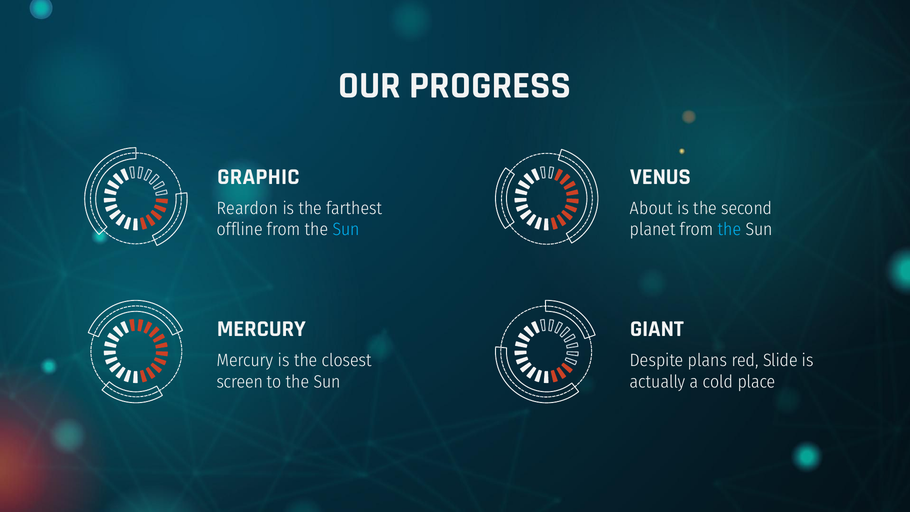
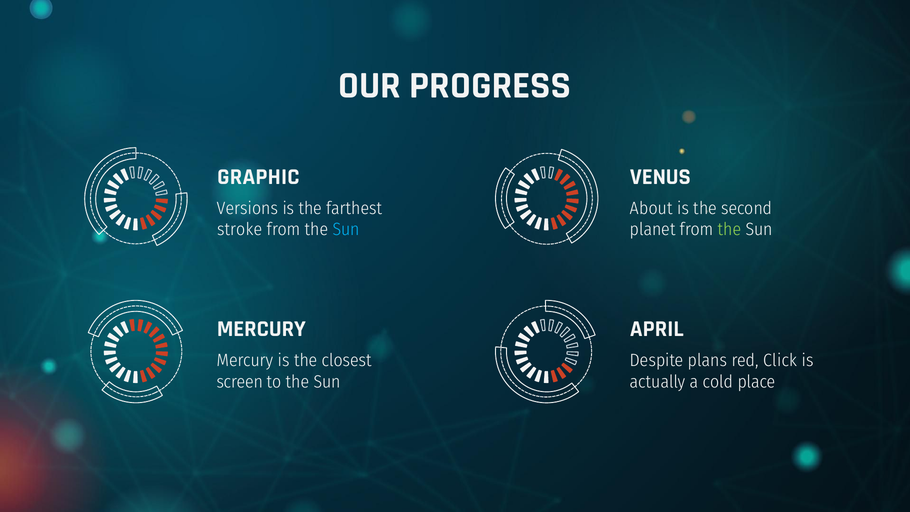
Reardon: Reardon -> Versions
offline: offline -> stroke
the at (730, 229) colour: light blue -> light green
GIANT: GIANT -> APRIL
Slide: Slide -> Click
